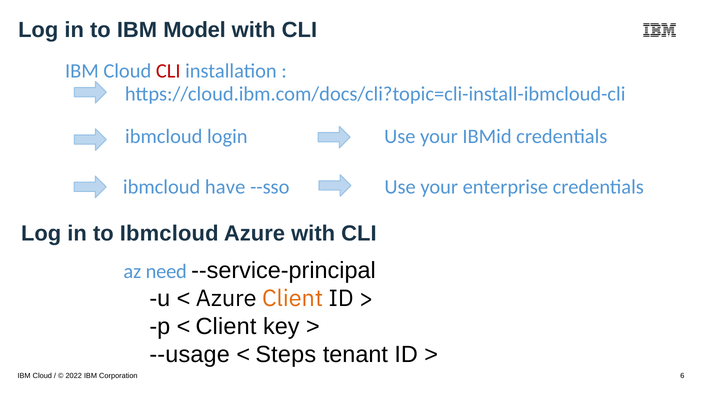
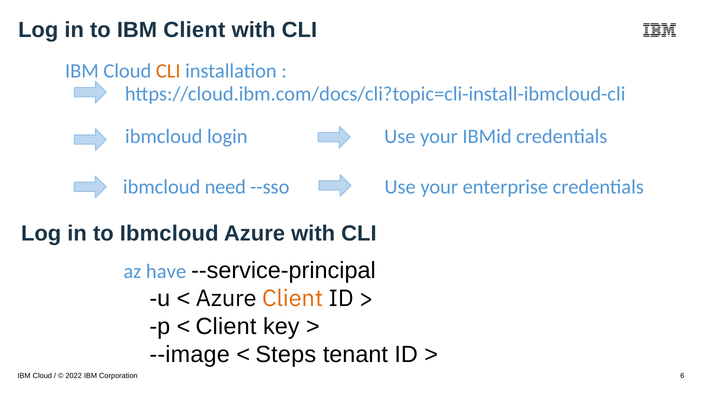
IBM Model: Model -> Client
CLI at (168, 71) colour: red -> orange
have: have -> need
need: need -> have
--usage: --usage -> --image
